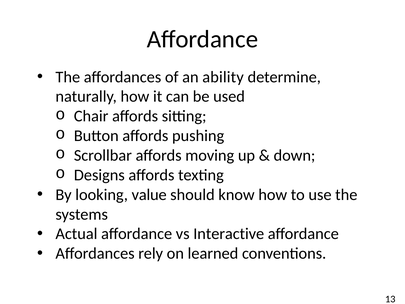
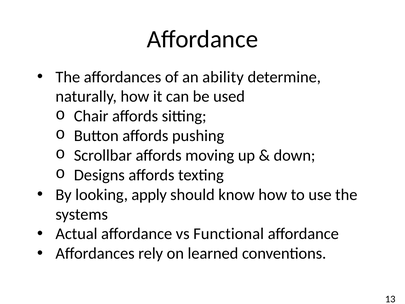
value: value -> apply
Interactive: Interactive -> Functional
